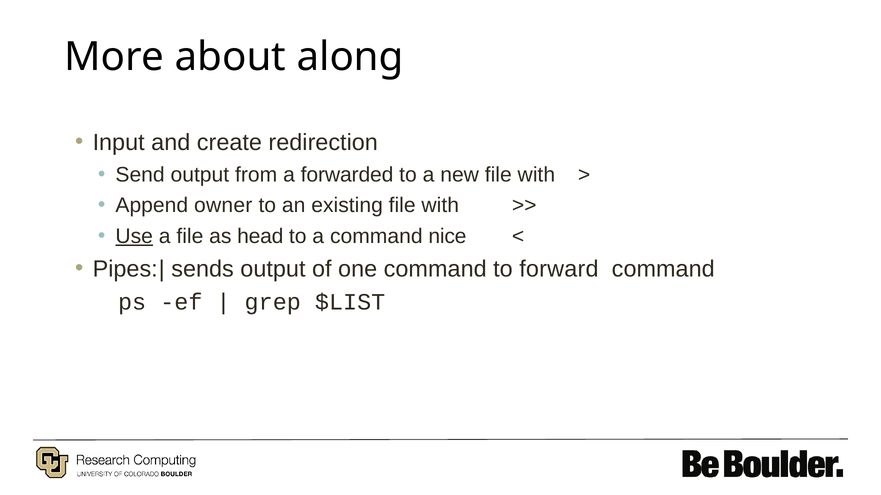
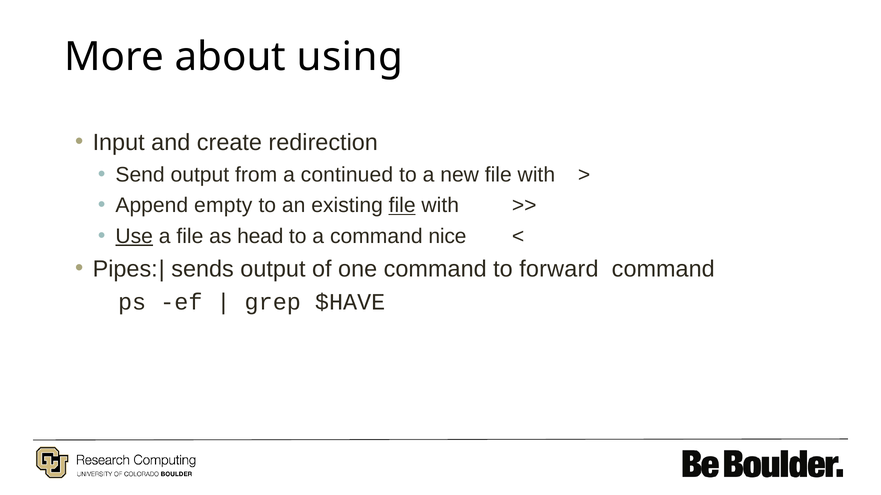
along: along -> using
forwarded: forwarded -> continued
owner: owner -> empty
file at (402, 206) underline: none -> present
$LIST: $LIST -> $HAVE
